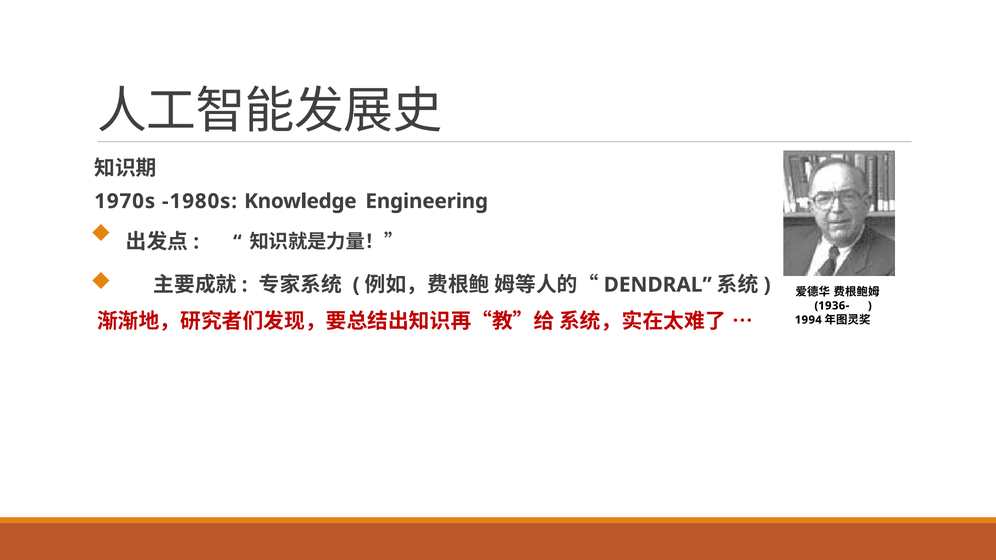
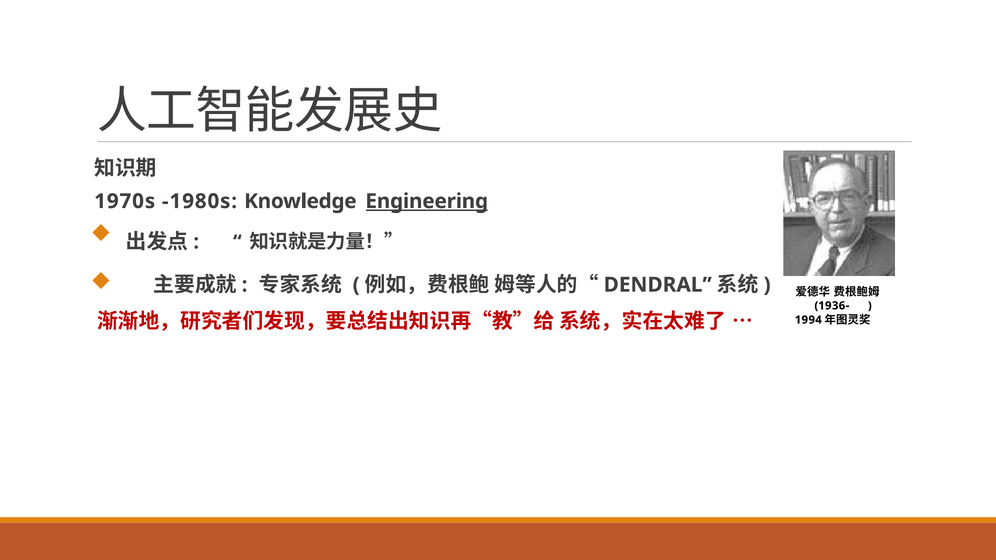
Engineering underline: none -> present
